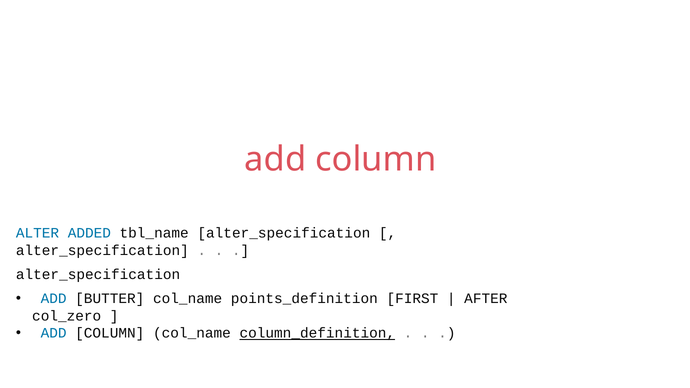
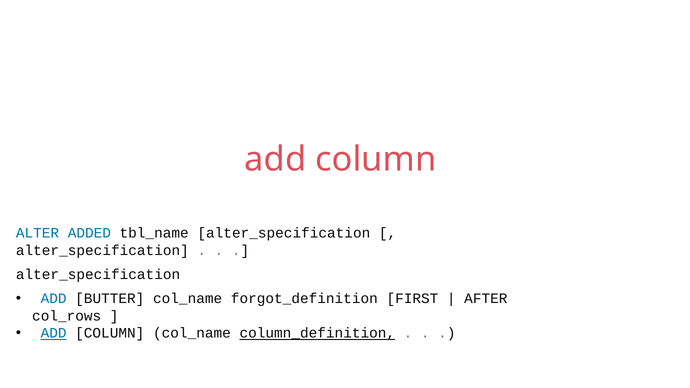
points_definition: points_definition -> forgot_definition
col_zero: col_zero -> col_rows
ADD at (54, 333) underline: none -> present
